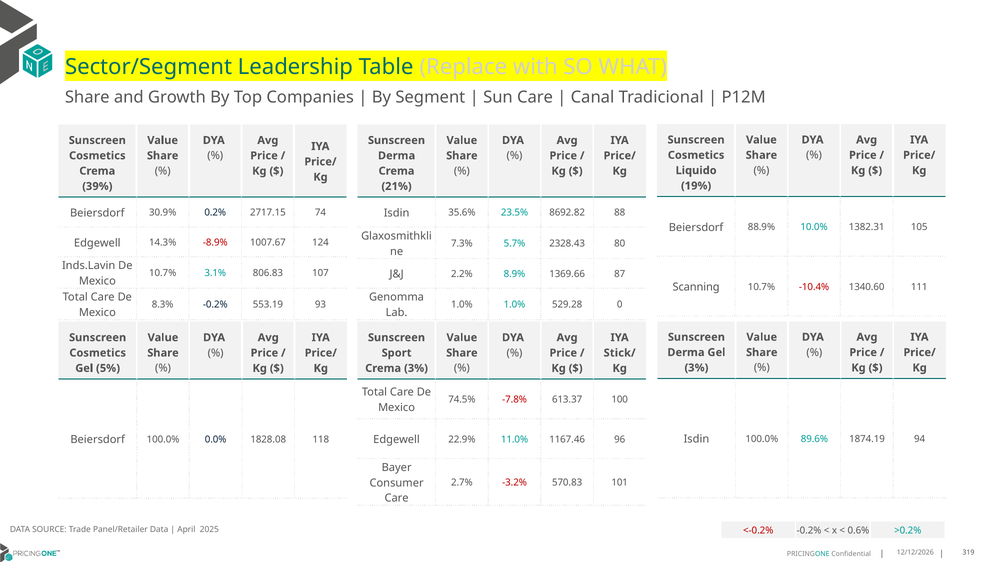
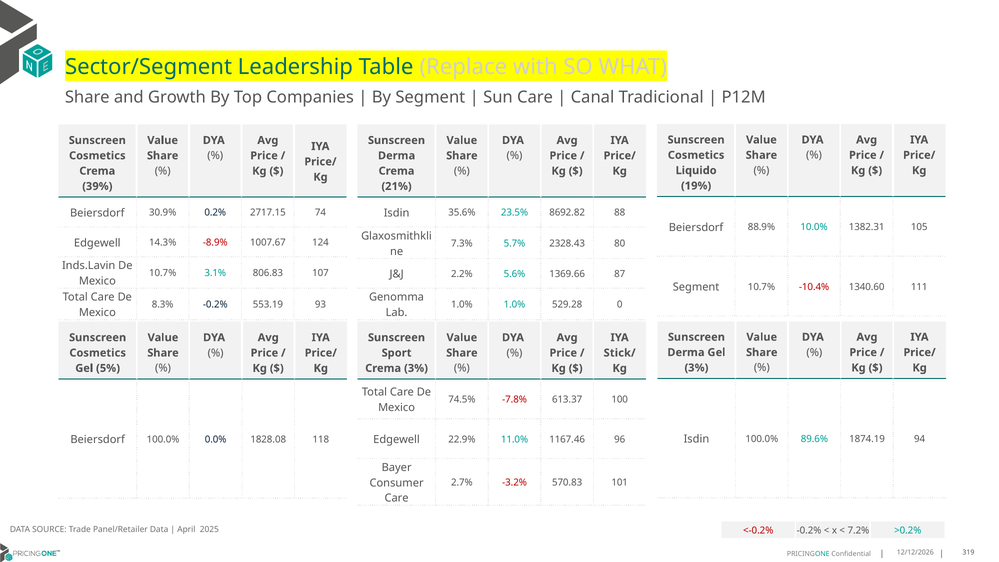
8.9%: 8.9% -> 5.6%
Scanning at (696, 287): Scanning -> Segment
0.6%: 0.6% -> 7.2%
